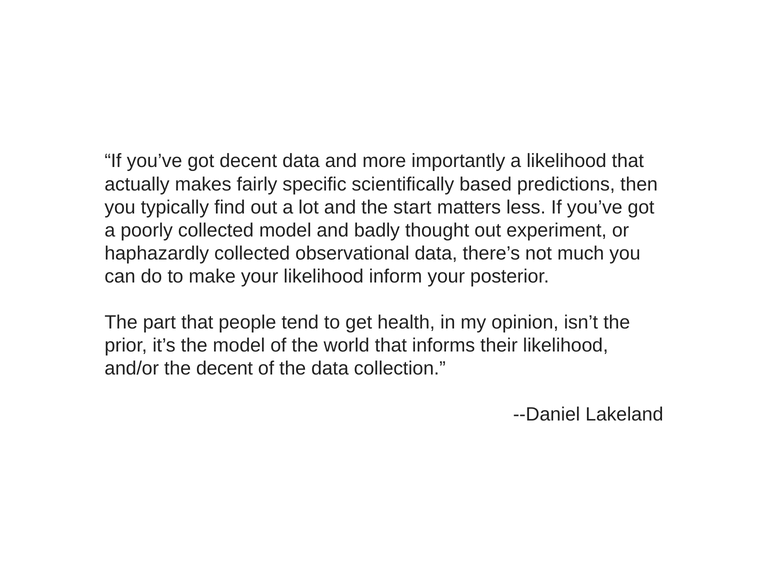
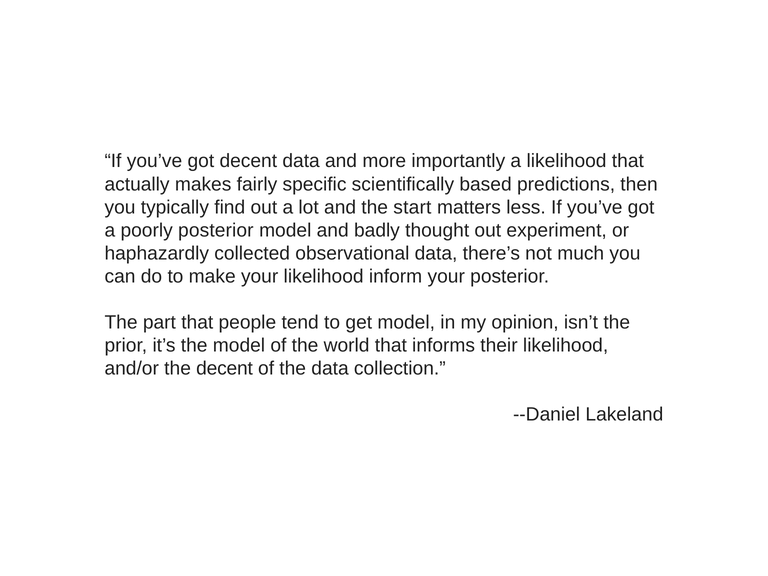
poorly collected: collected -> posterior
get health: health -> model
